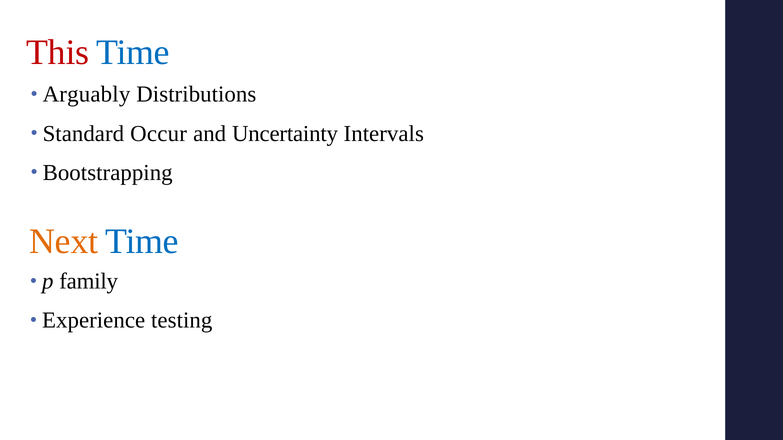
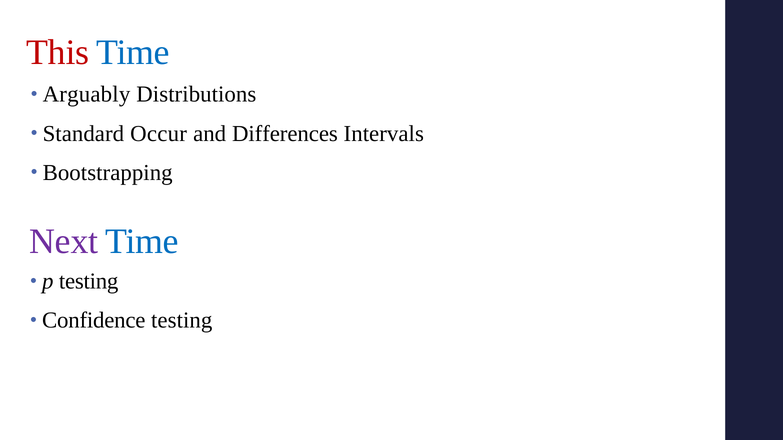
Uncertainty: Uncertainty -> Differences
Next colour: orange -> purple
p family: family -> testing
Experience: Experience -> Confidence
